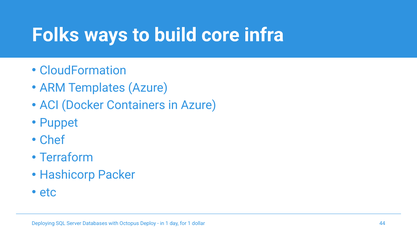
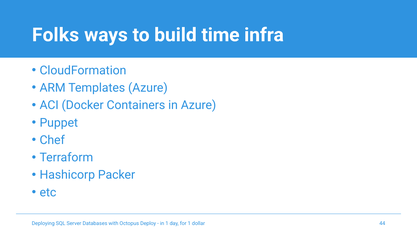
core: core -> time
